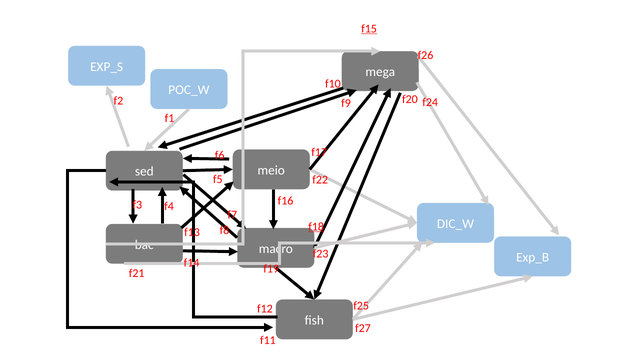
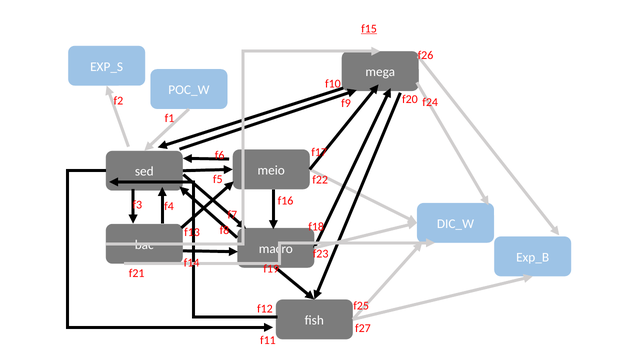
f18 underline: present -> none
